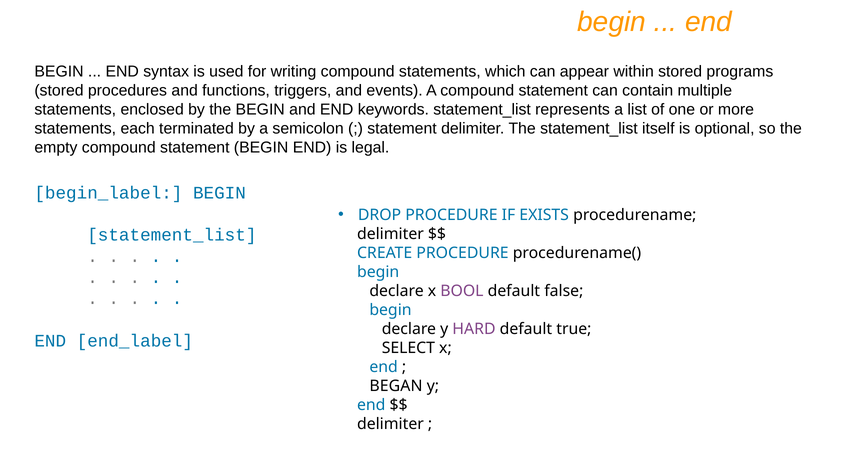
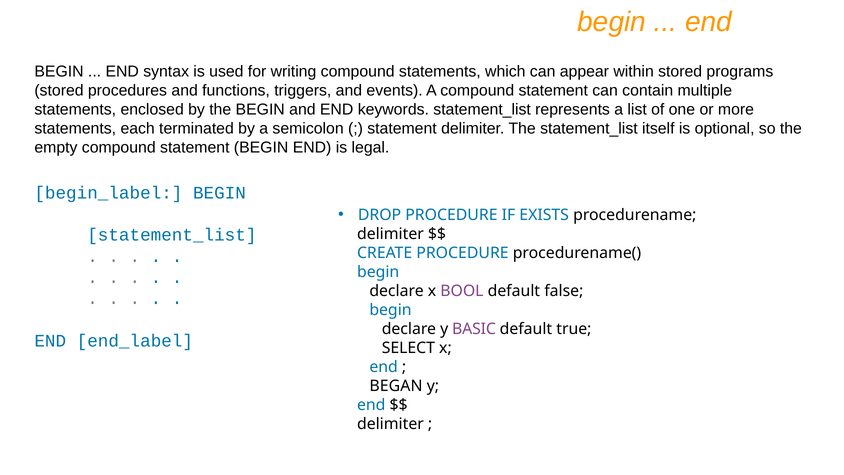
HARD: HARD -> BASIC
